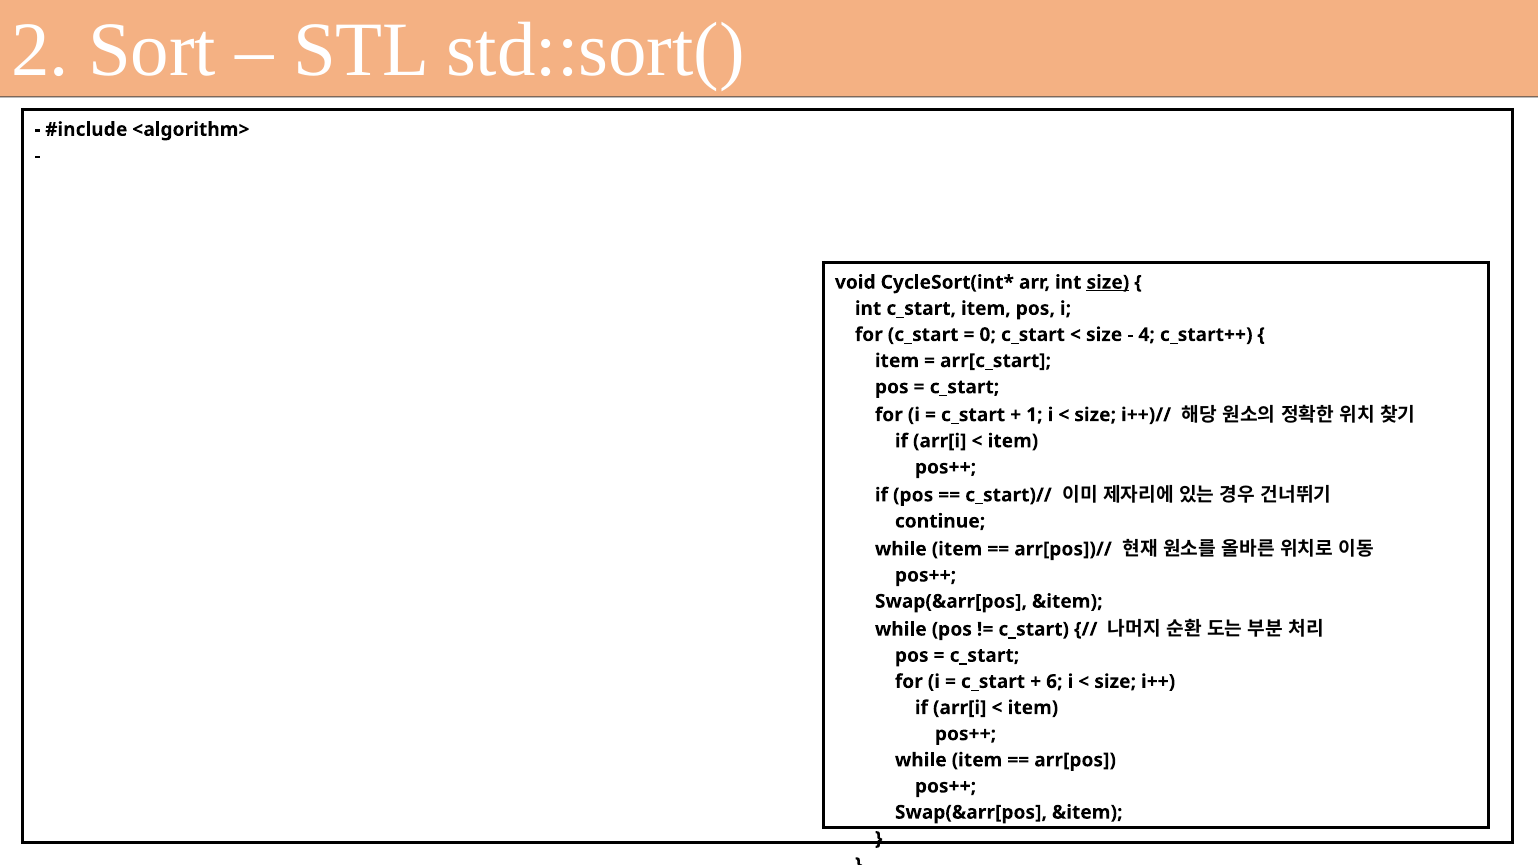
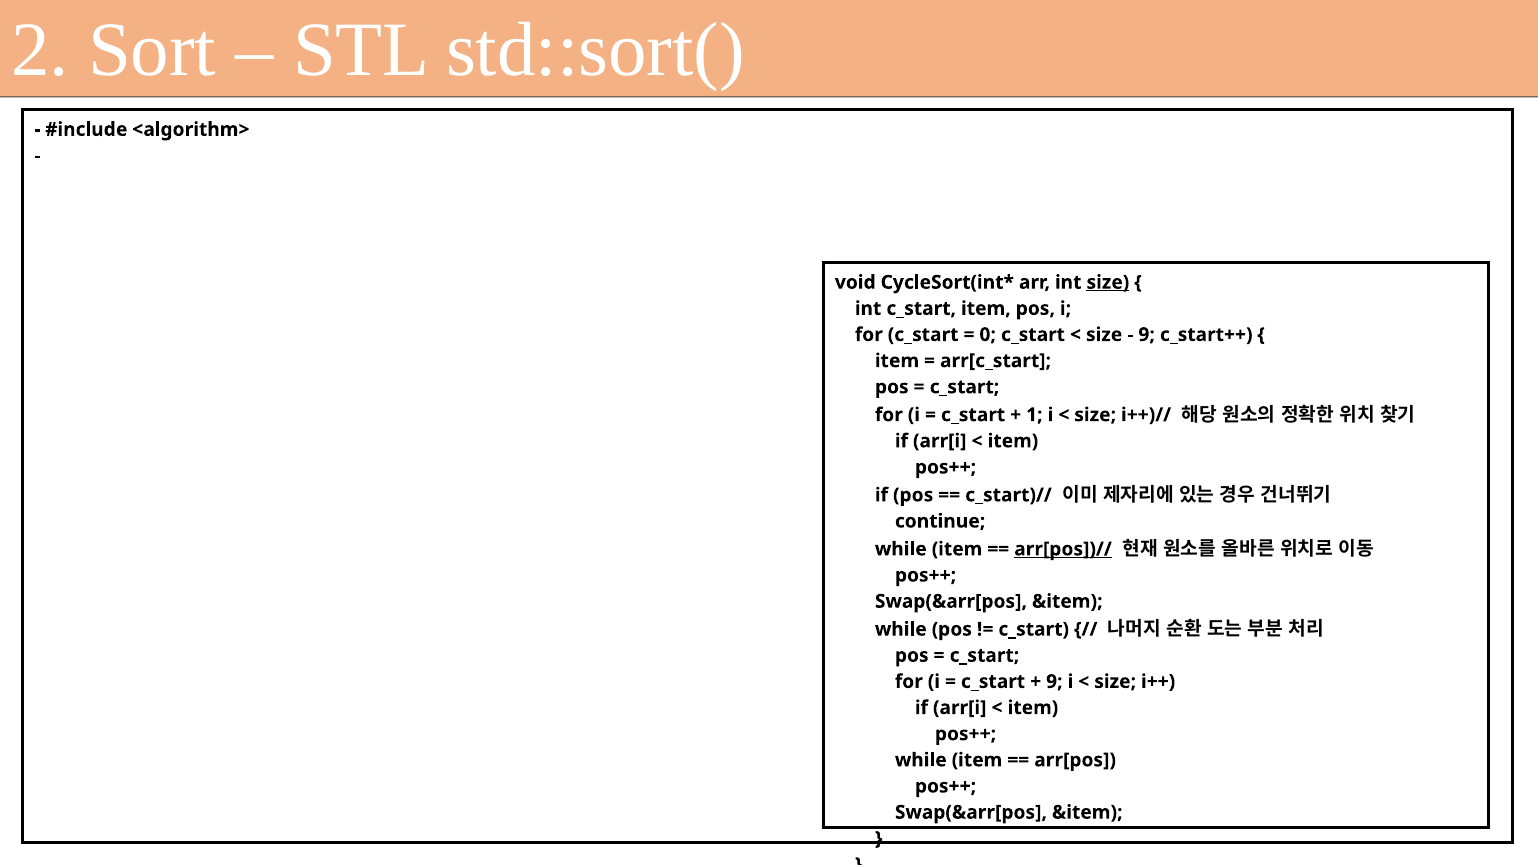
4 at (1147, 335): 4 -> 9
arr[pos])// underline: none -> present
6 at (1054, 682): 6 -> 9
